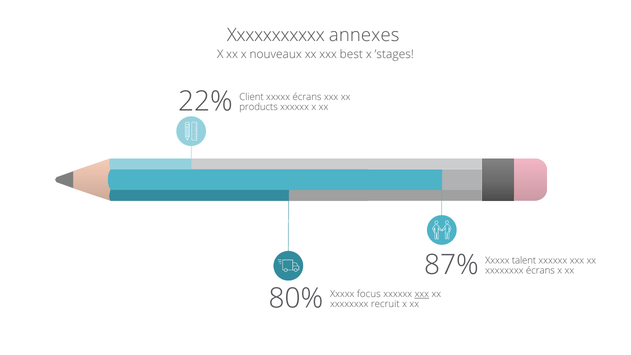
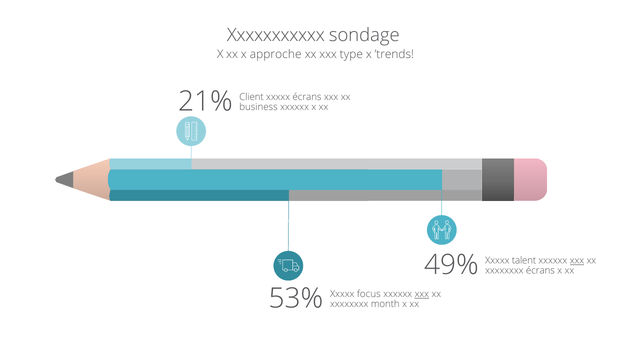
annexes: annexes -> sondage
nouveaux: nouveaux -> approche
best: best -> type
’stages: ’stages -> ’trends
22%: 22% -> 21%
products: products -> business
87%: 87% -> 49%
xxx at (577, 260) underline: none -> present
80%: 80% -> 53%
recruit: recruit -> month
